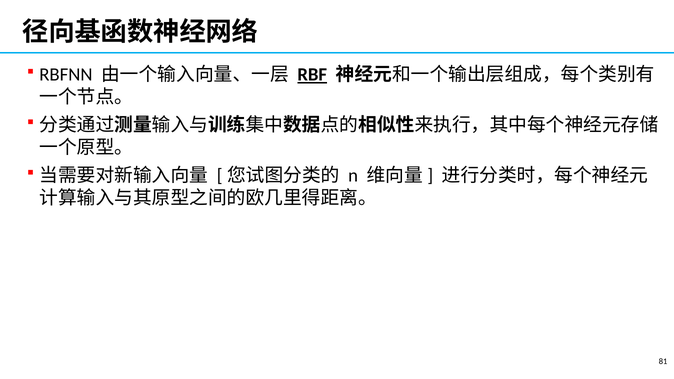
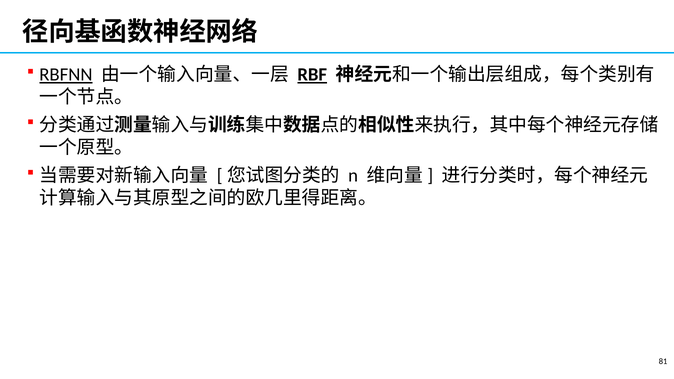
RBFNN underline: none -> present
